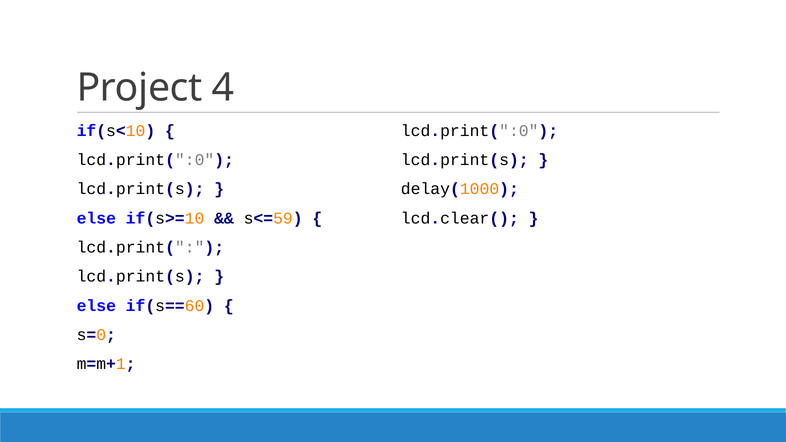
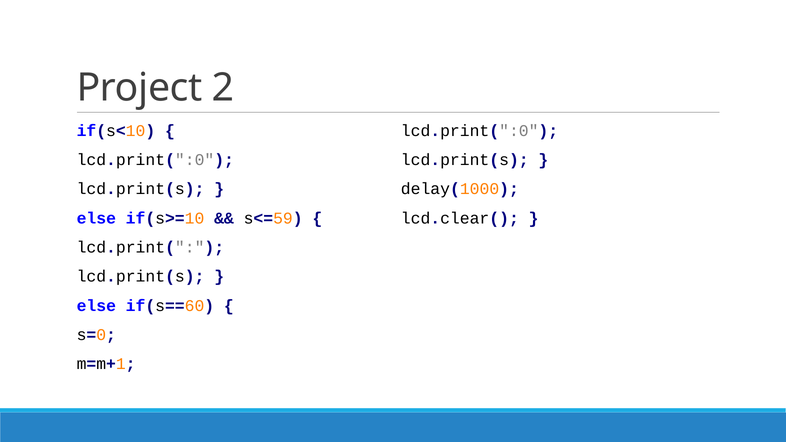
4: 4 -> 2
